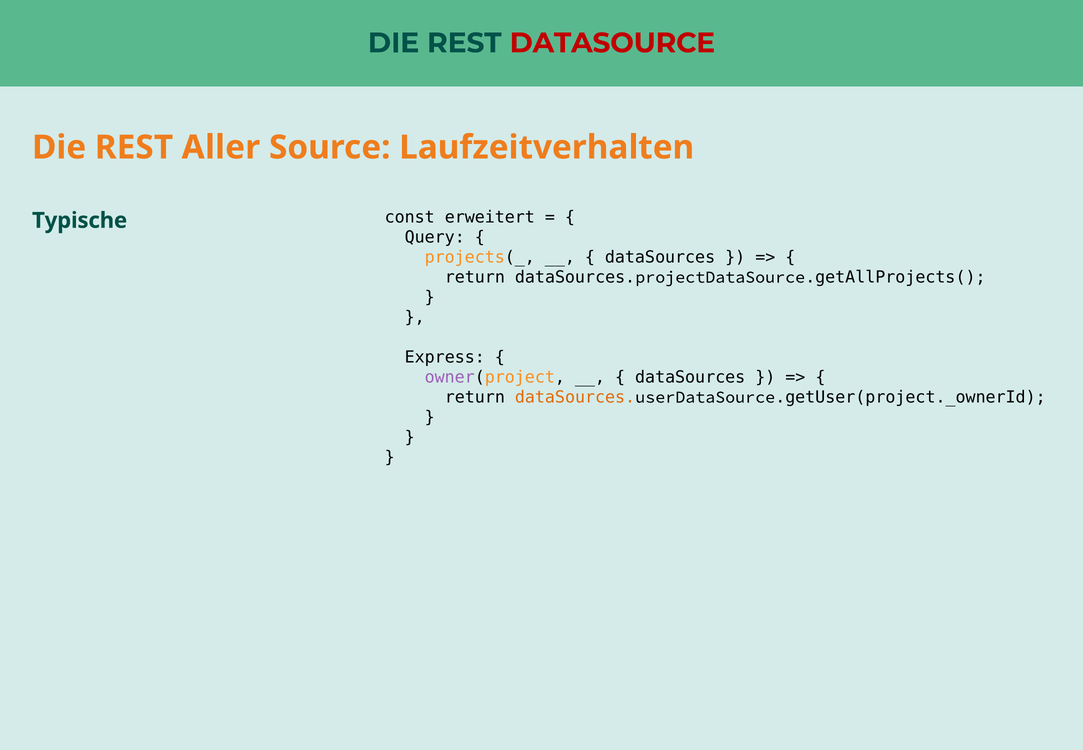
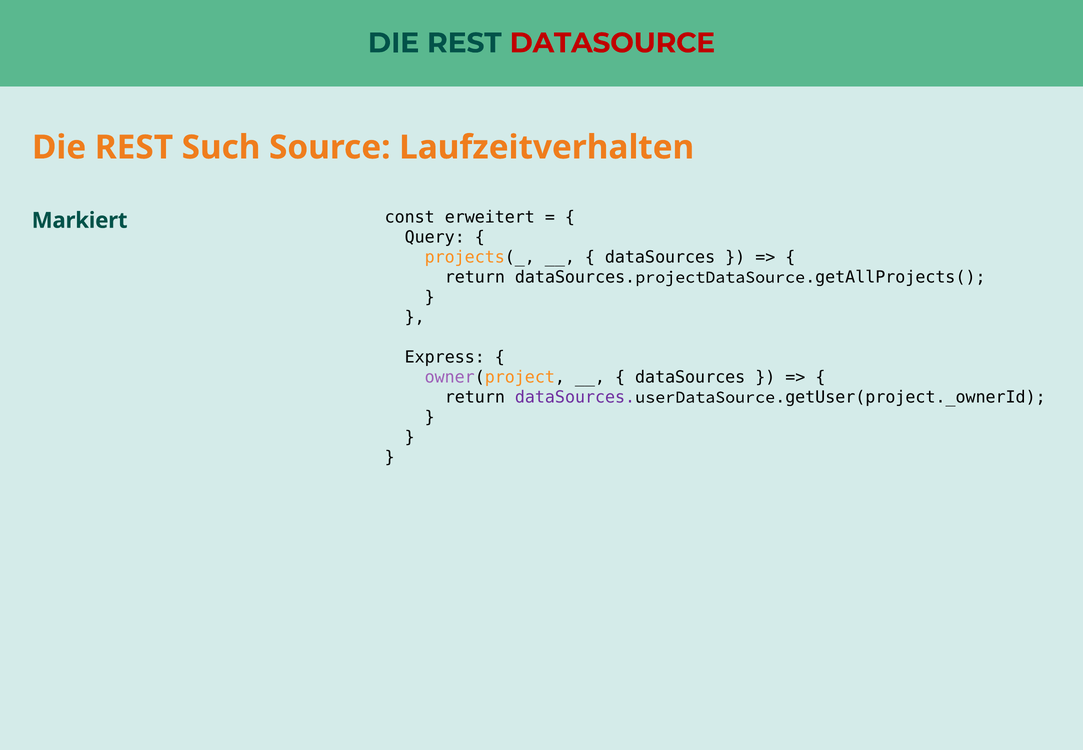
Aller: Aller -> Such
Typische: Typische -> Markiert
dataSources at (575, 397) colour: orange -> purple
